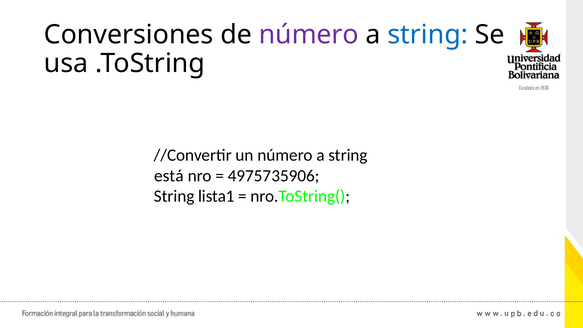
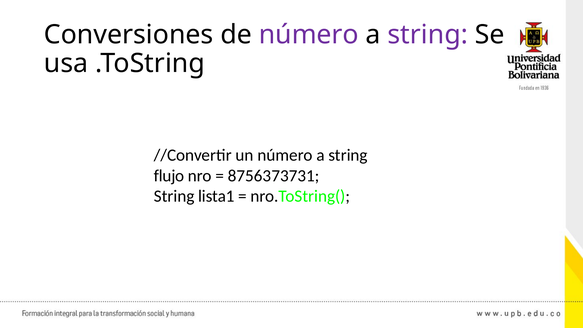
string at (428, 35) colour: blue -> purple
está: está -> flujo
4975735906: 4975735906 -> 8756373731
